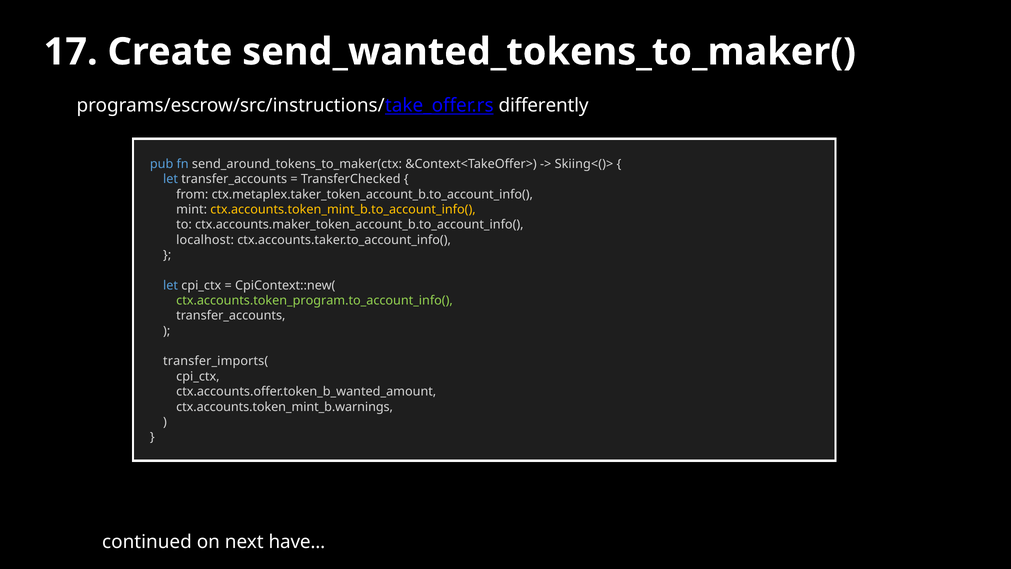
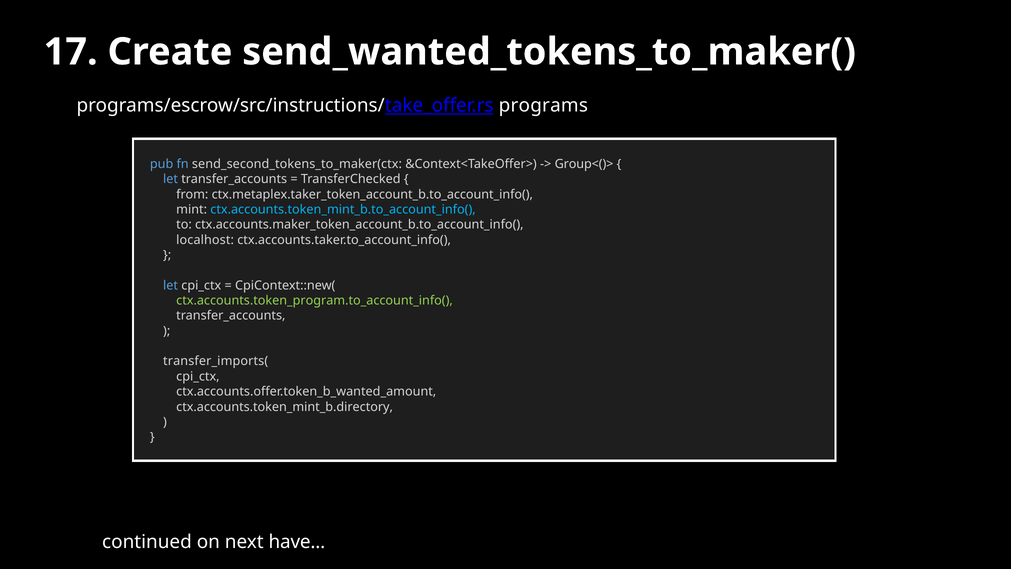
differently: differently -> programs
send_around_tokens_to_maker(ctx: send_around_tokens_to_maker(ctx -> send_second_tokens_to_maker(ctx
Skiing<()>: Skiing<()> -> Group<()>
ctx.accounts.token_mint_b.to_account_info( colour: yellow -> light blue
ctx.accounts.token_mint_b.warnings: ctx.accounts.token_mint_b.warnings -> ctx.accounts.token_mint_b.directory
